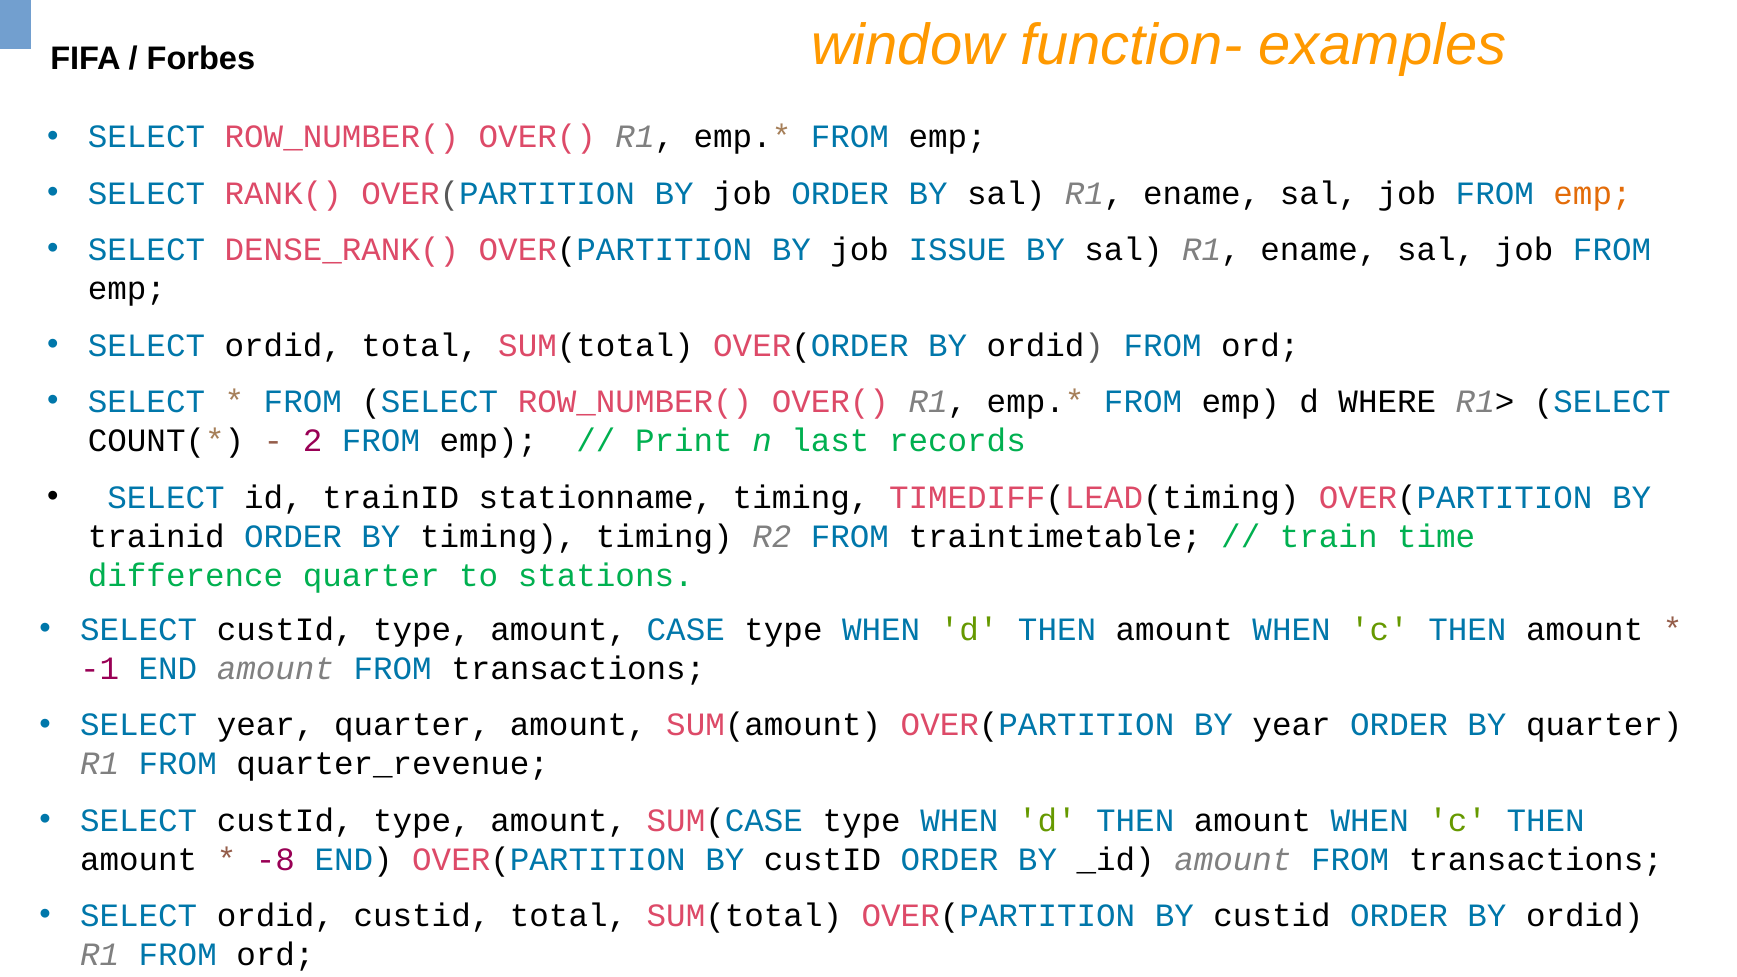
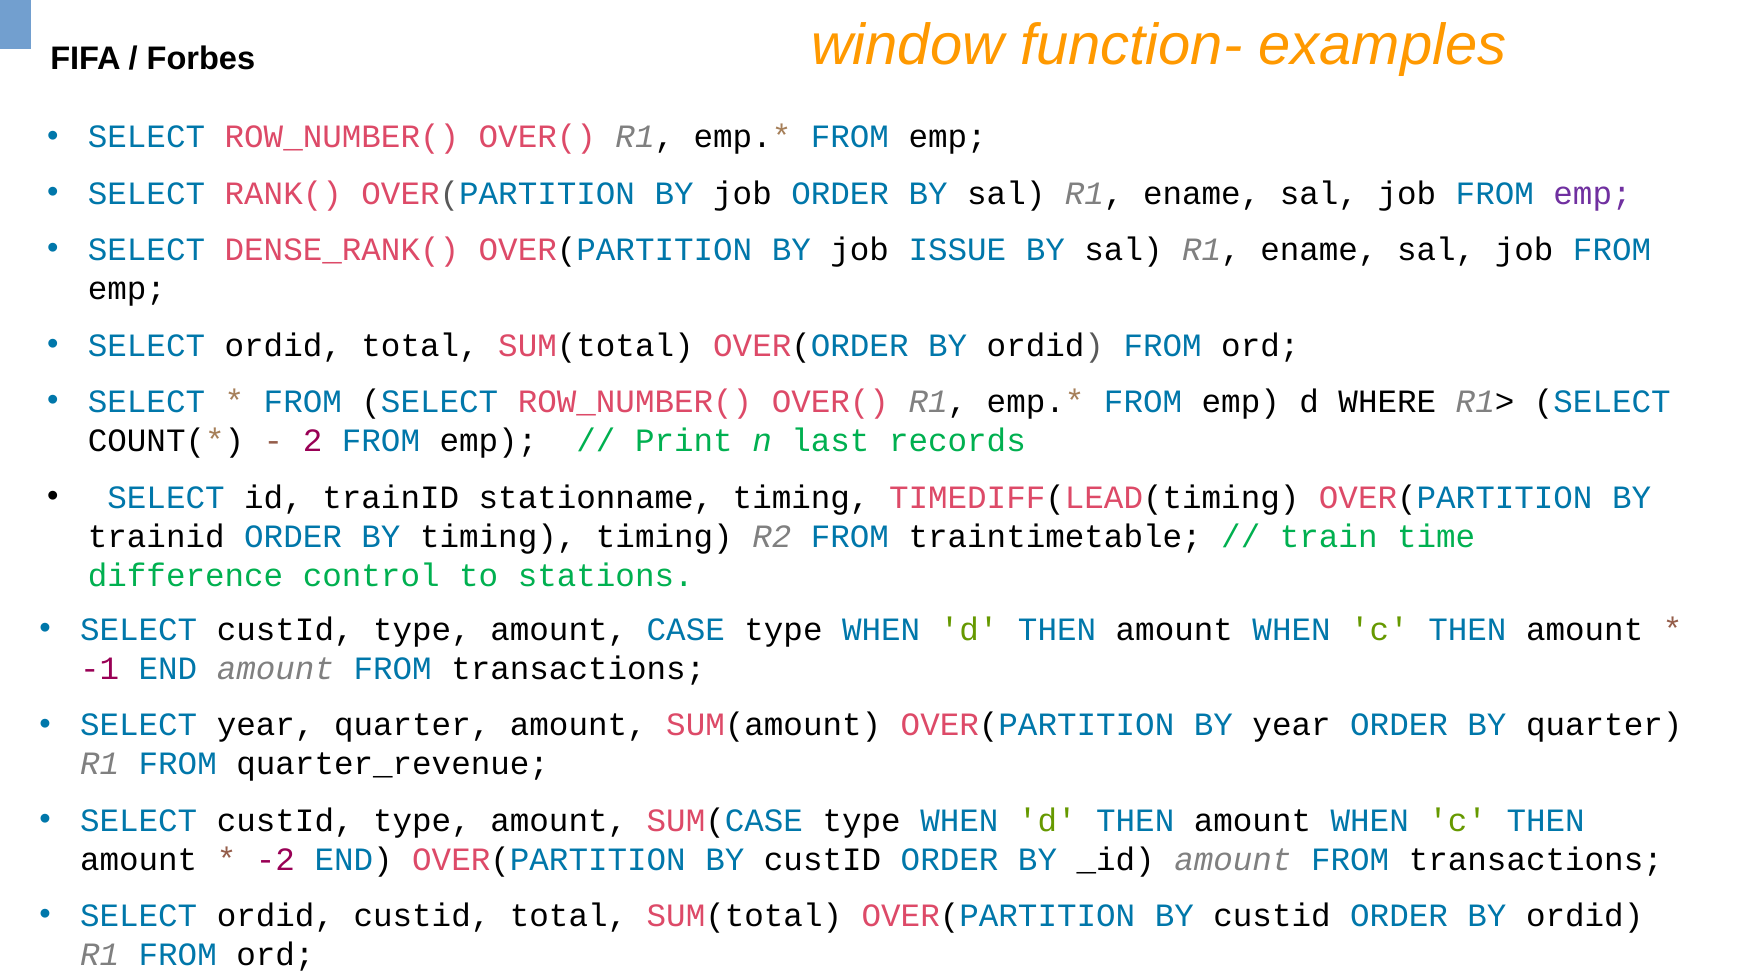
emp at (1593, 194) colour: orange -> purple
difference quarter: quarter -> control
-8: -8 -> -2
